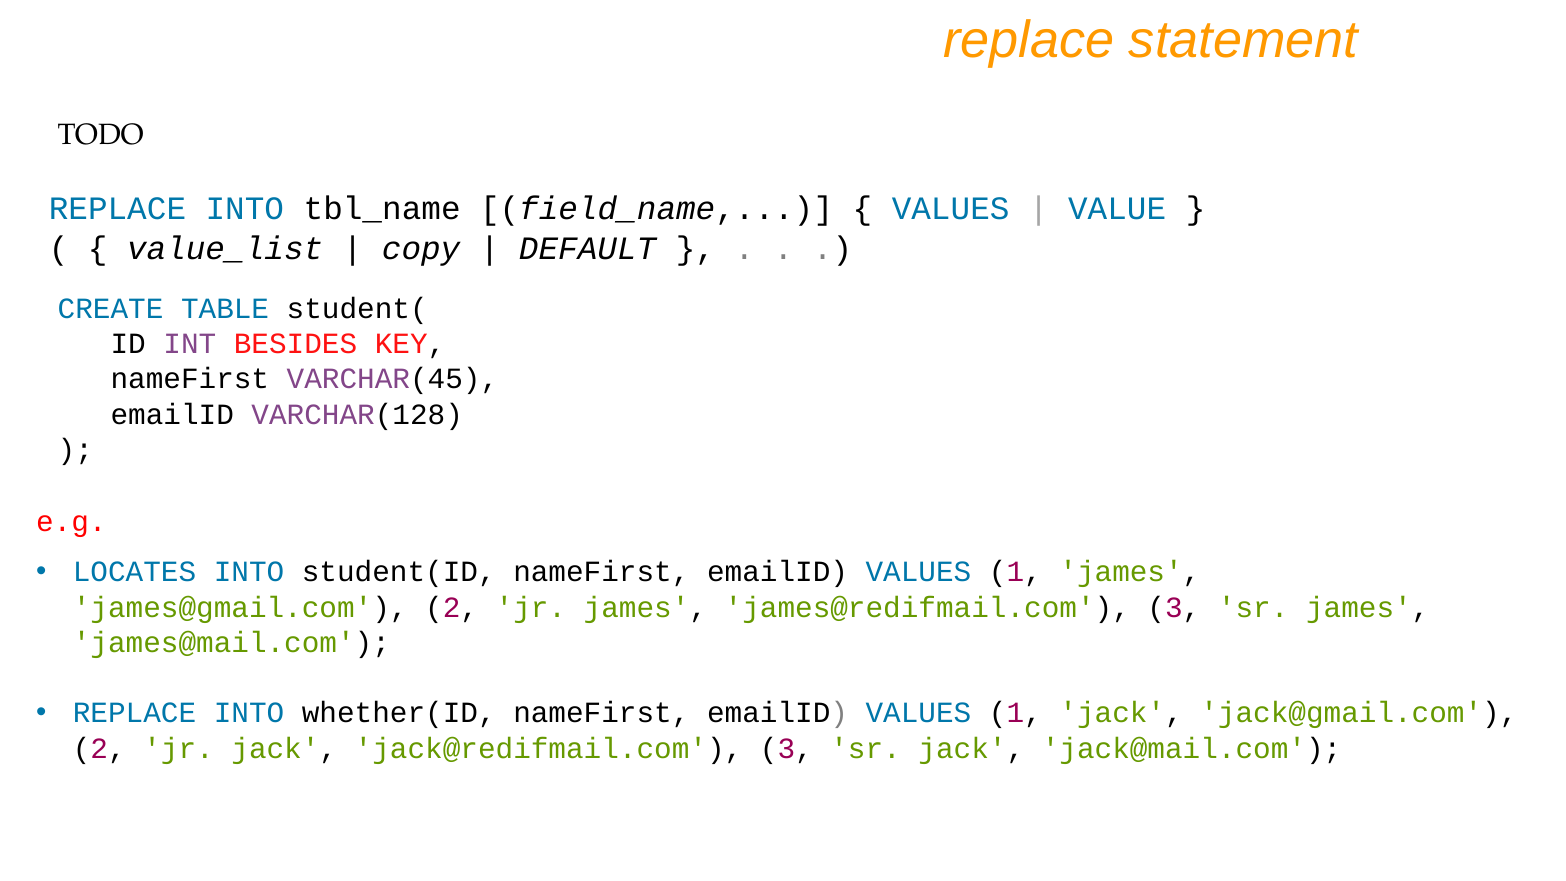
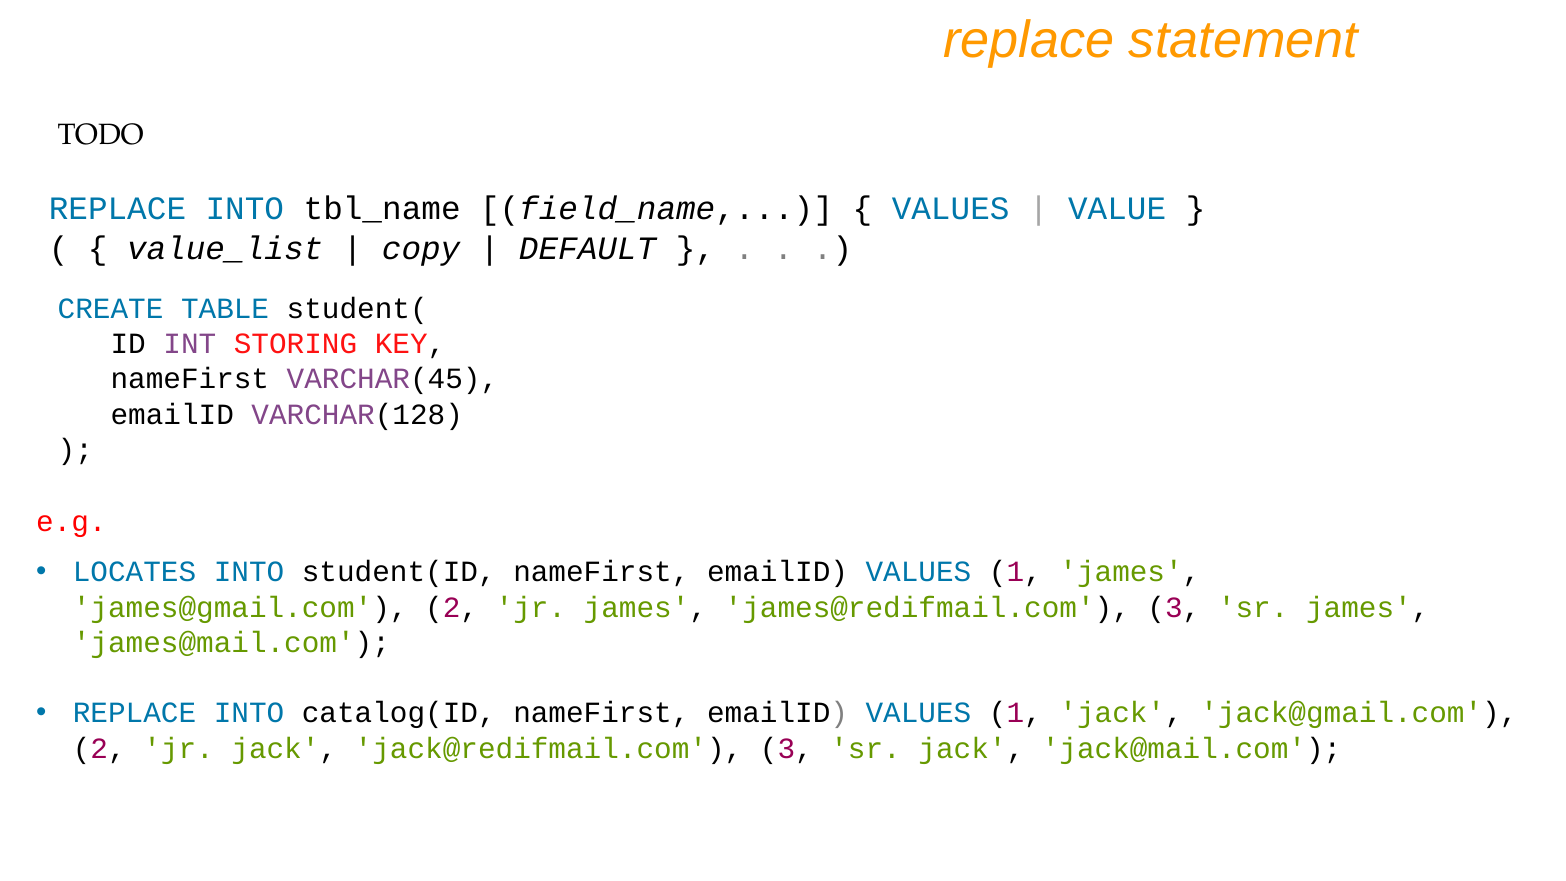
BESIDES: BESIDES -> STORING
whether(ID: whether(ID -> catalog(ID
